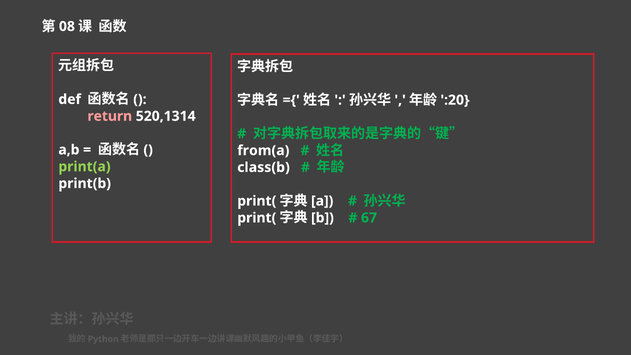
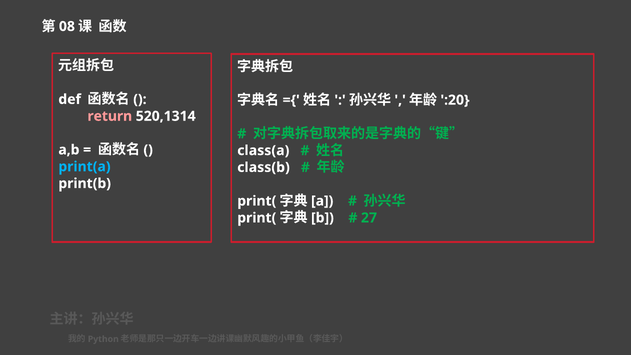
from(a: from(a -> class(a
print(a colour: light green -> light blue
67: 67 -> 27
